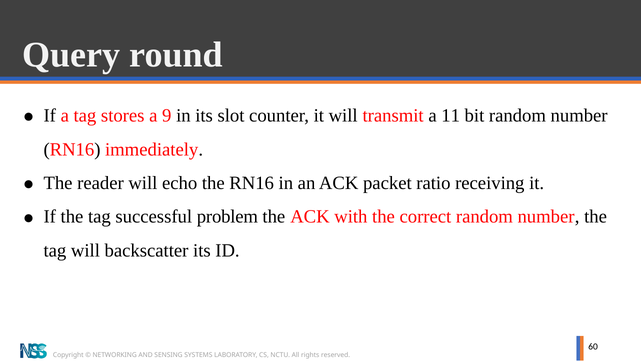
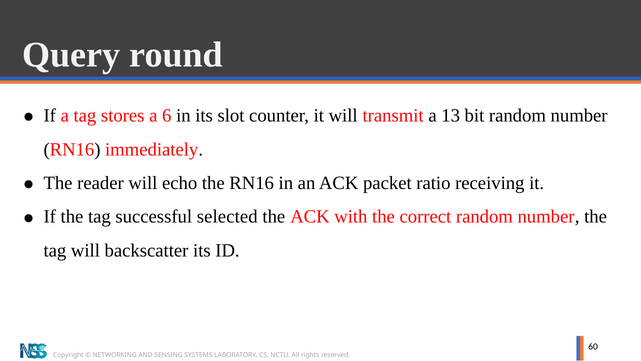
9: 9 -> 6
11: 11 -> 13
problem: problem -> selected
